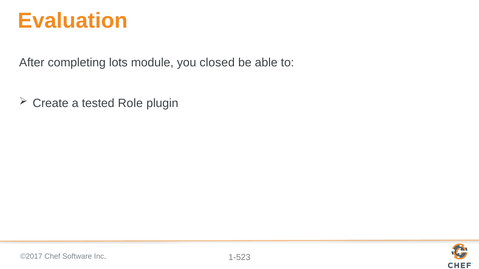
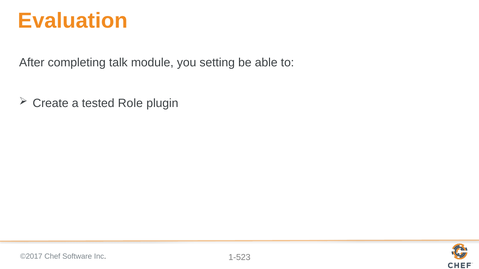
lots: lots -> talk
closed: closed -> setting
